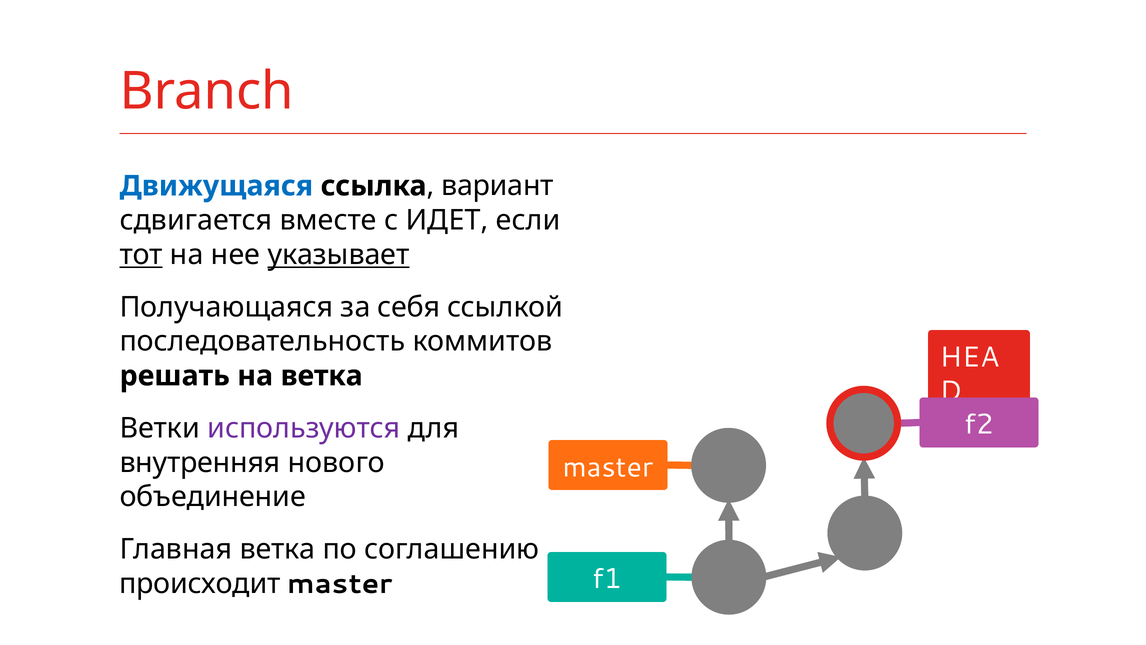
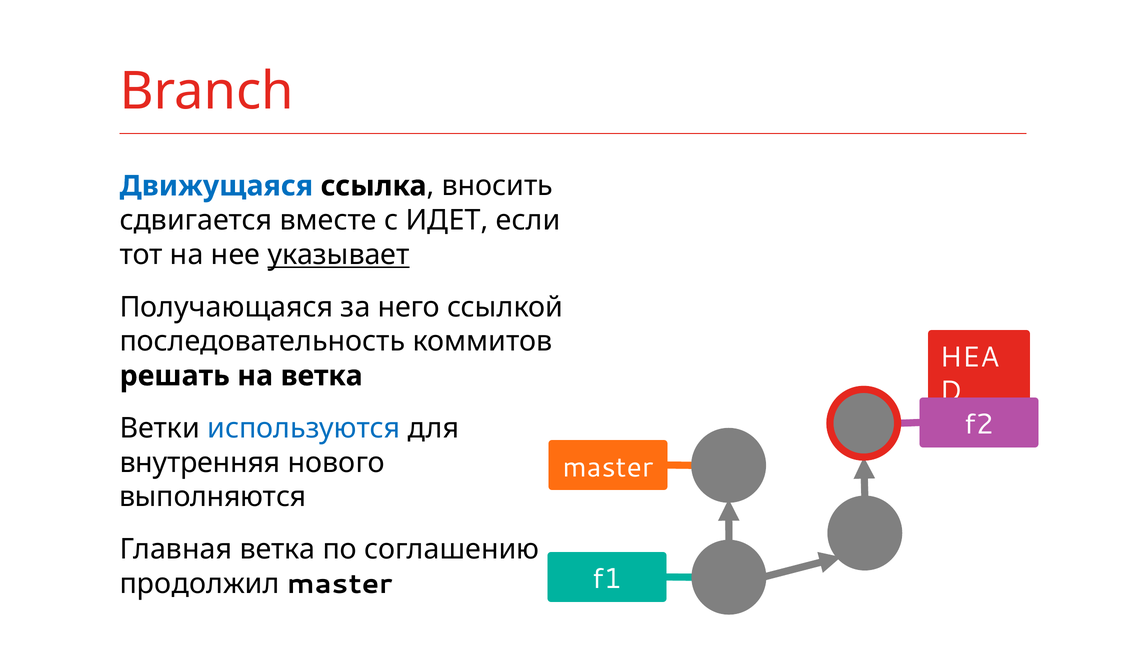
вариант: вариант -> вносить
тот underline: present -> none
себя: себя -> него
используются colour: purple -> blue
объединение: объединение -> выполняются
происходит: происходит -> продолжил
